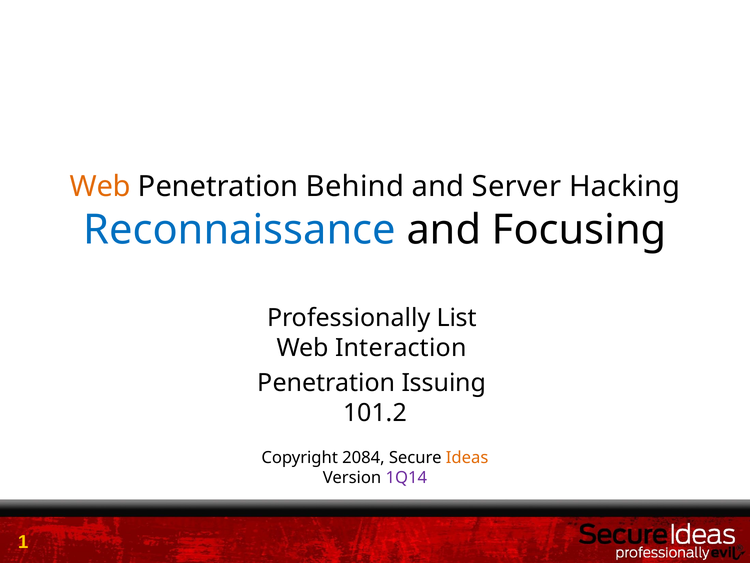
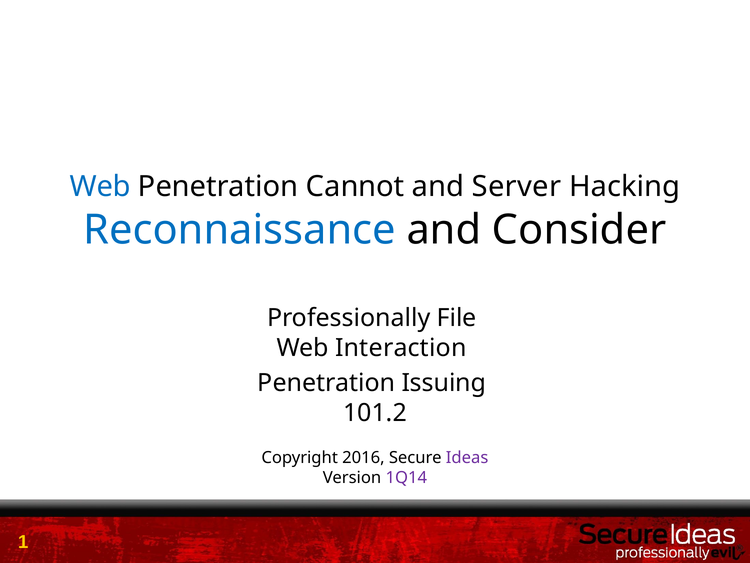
Web at (100, 186) colour: orange -> blue
Behind: Behind -> Cannot
Focusing: Focusing -> Consider
List: List -> File
2084: 2084 -> 2016
Ideas colour: orange -> purple
